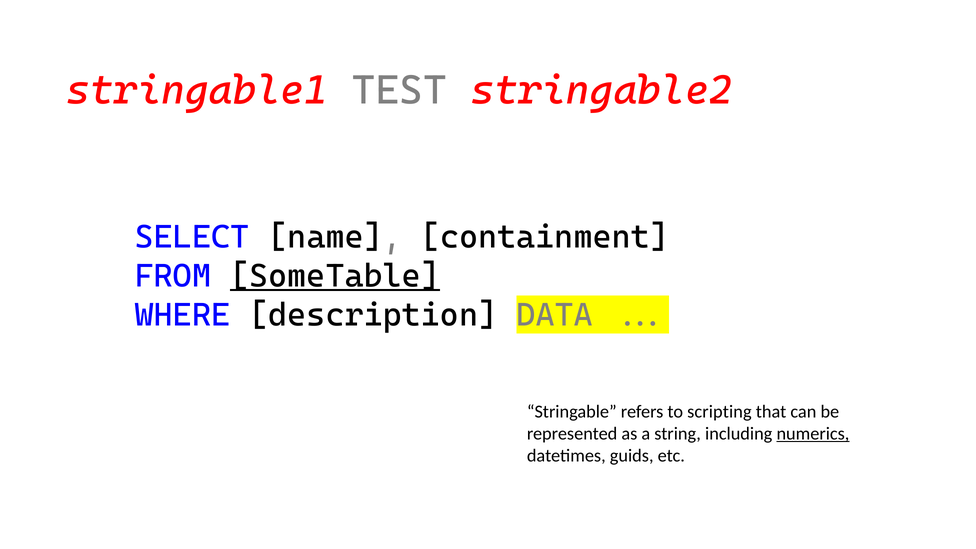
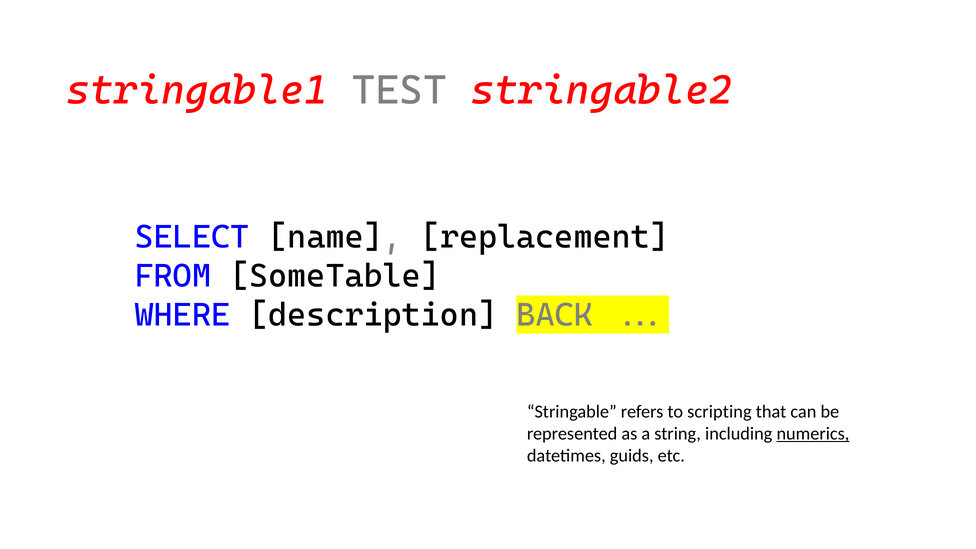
containment: containment -> replacement
SomeTable underline: present -> none
DATA: DATA -> BACK
